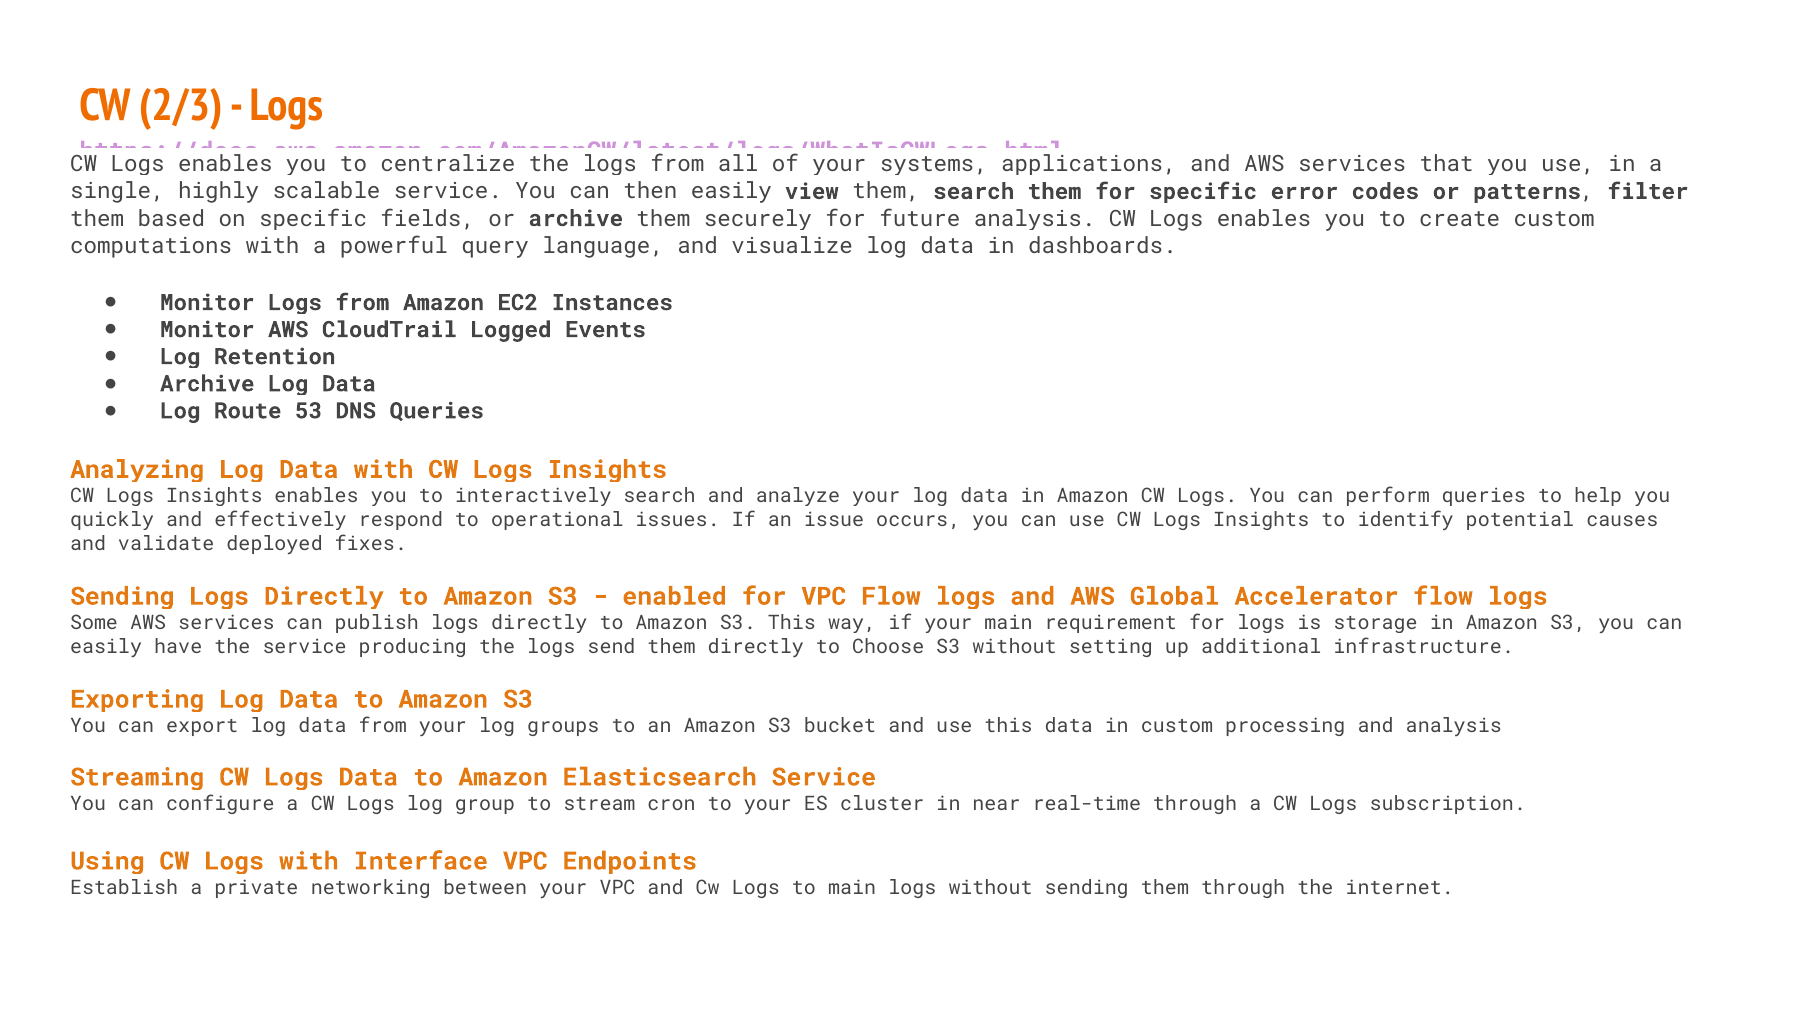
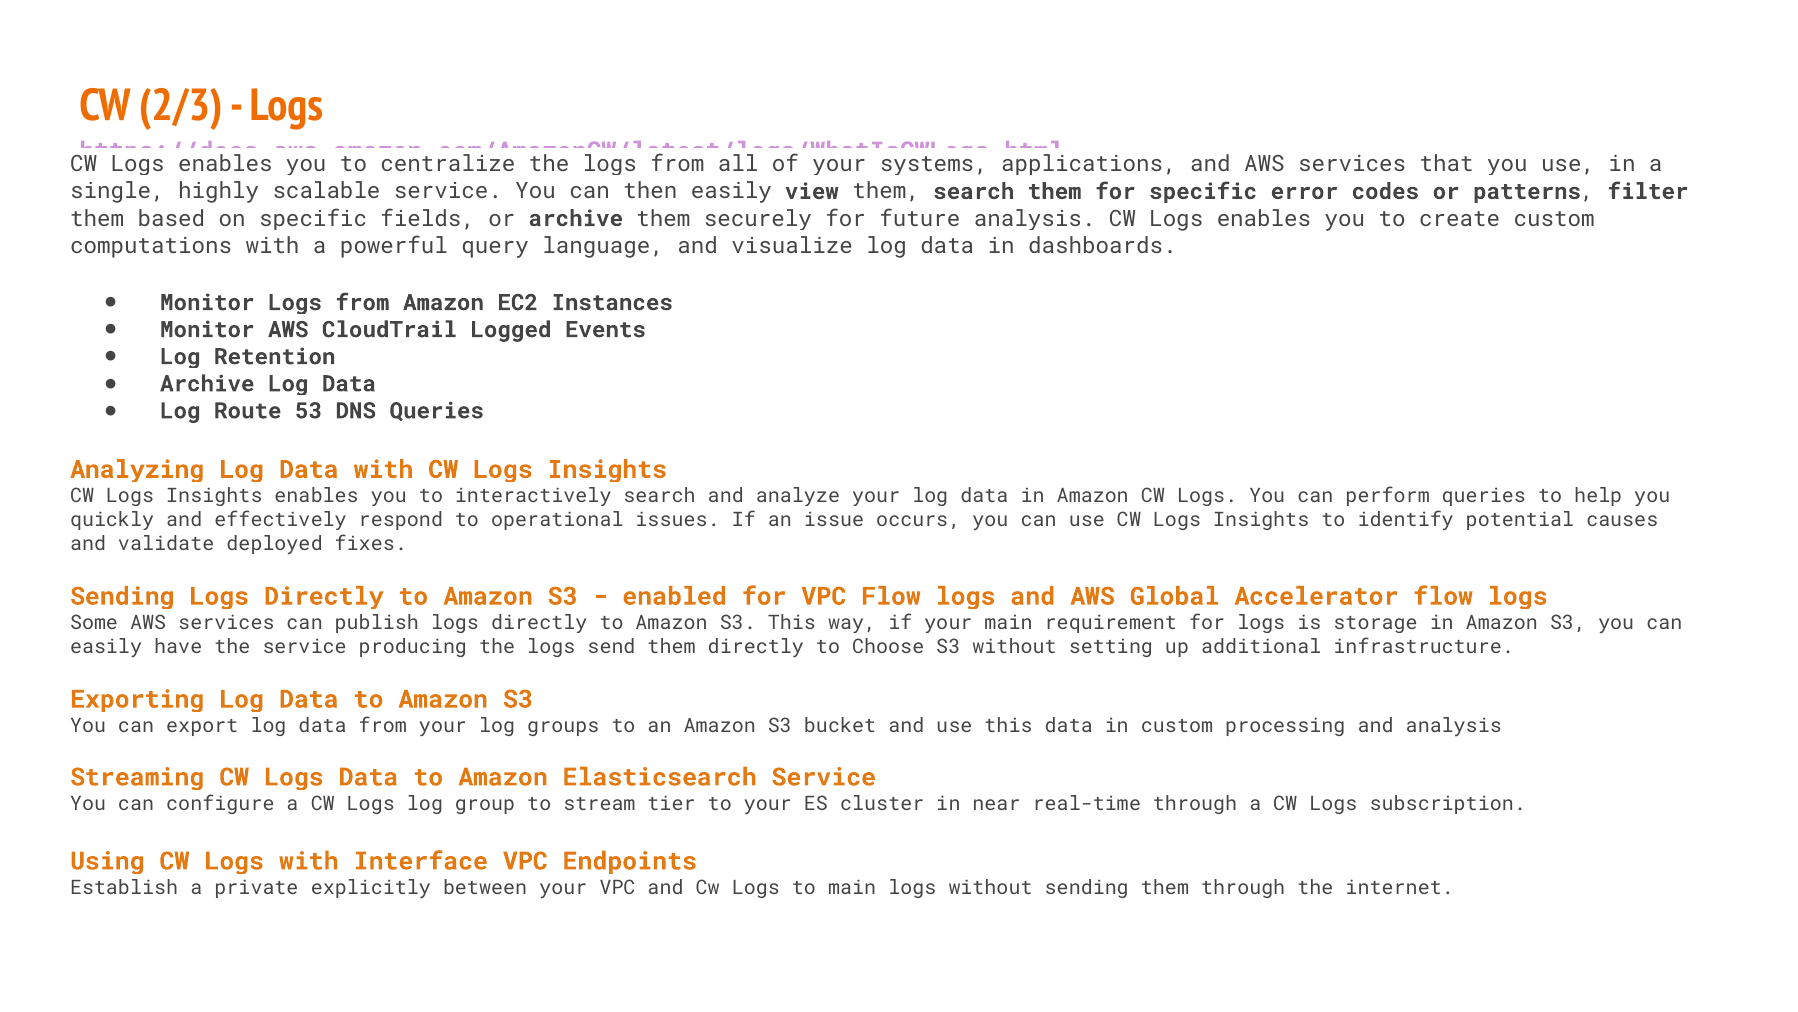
cron: cron -> tier
networking: networking -> explicitly
